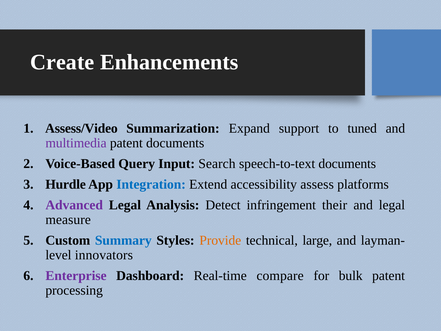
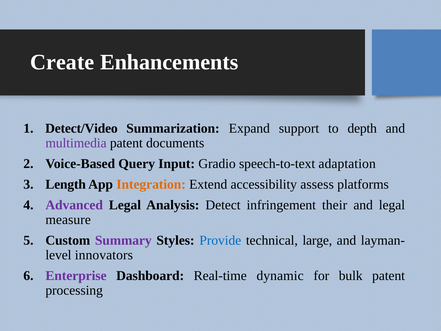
Assess/Video: Assess/Video -> Detect/Video
tuned: tuned -> depth
Search: Search -> Gradio
speech-to-text documents: documents -> adaptation
Hurdle: Hurdle -> Length
Integration colour: blue -> orange
Summary colour: blue -> purple
Provide colour: orange -> blue
compare: compare -> dynamic
